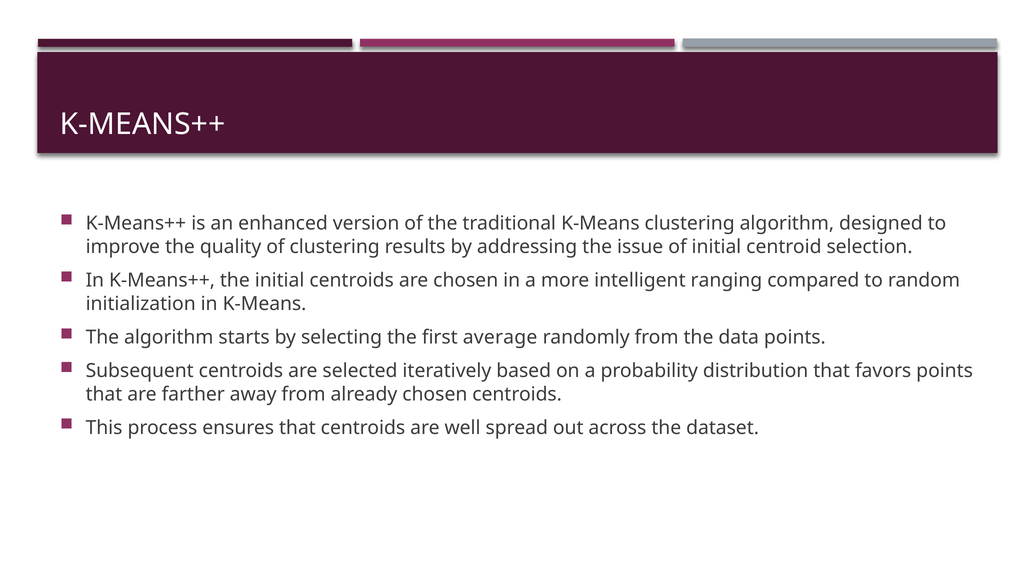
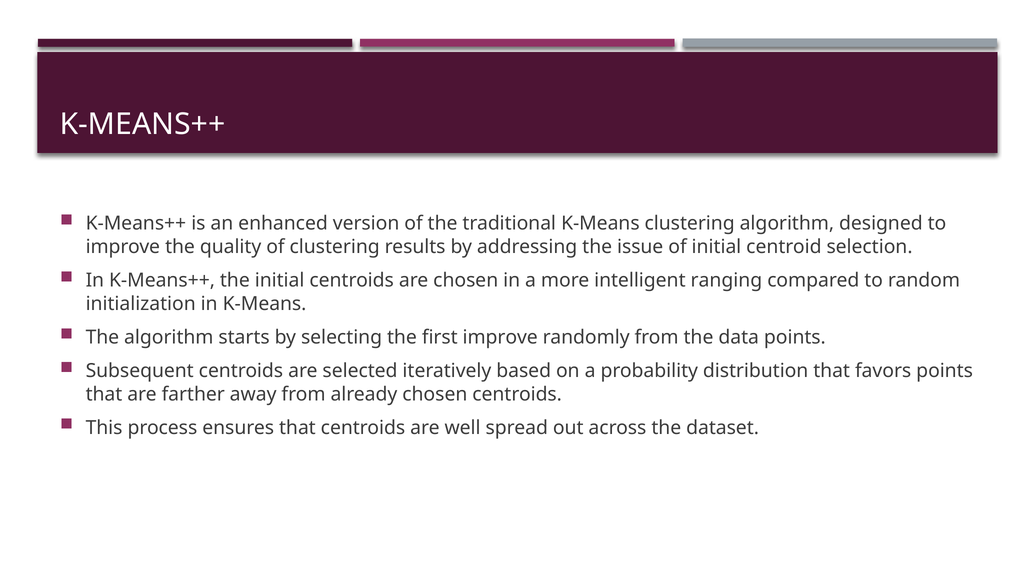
first average: average -> improve
